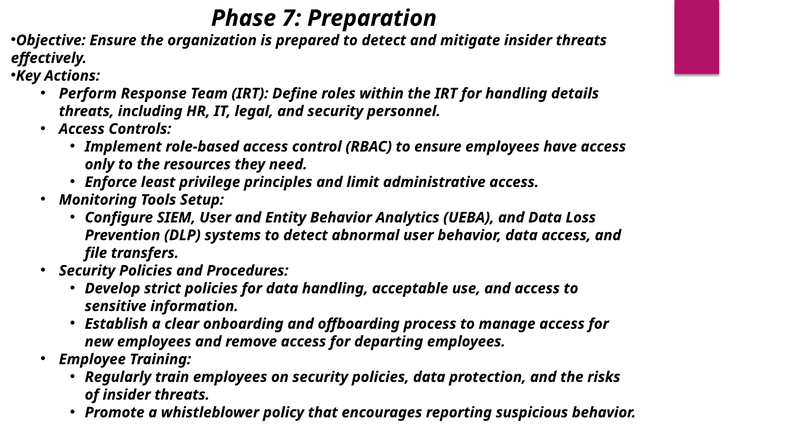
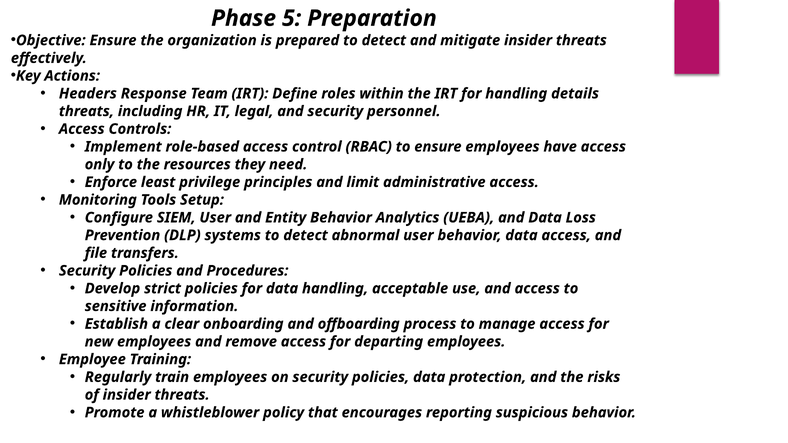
7: 7 -> 5
Perform: Perform -> Headers
